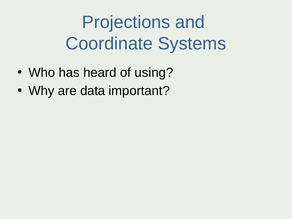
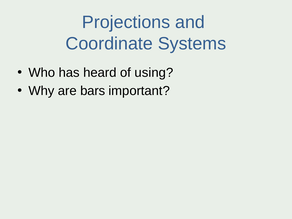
data: data -> bars
